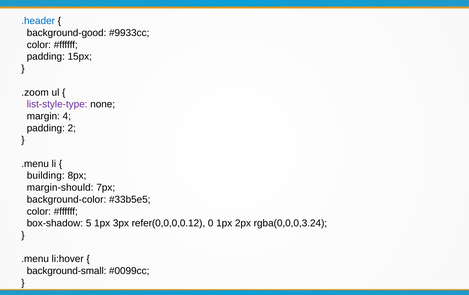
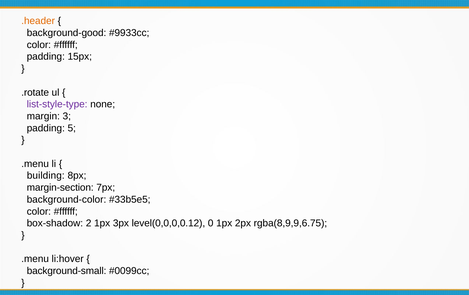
.header colour: blue -> orange
.zoom: .zoom -> .rotate
4: 4 -> 3
2: 2 -> 5
margin-should: margin-should -> margin-section
5: 5 -> 2
refer(0,0,0,0.12: refer(0,0,0,0.12 -> level(0,0,0,0.12
rgba(0,0,0,3.24: rgba(0,0,0,3.24 -> rgba(8,9,9,6.75
